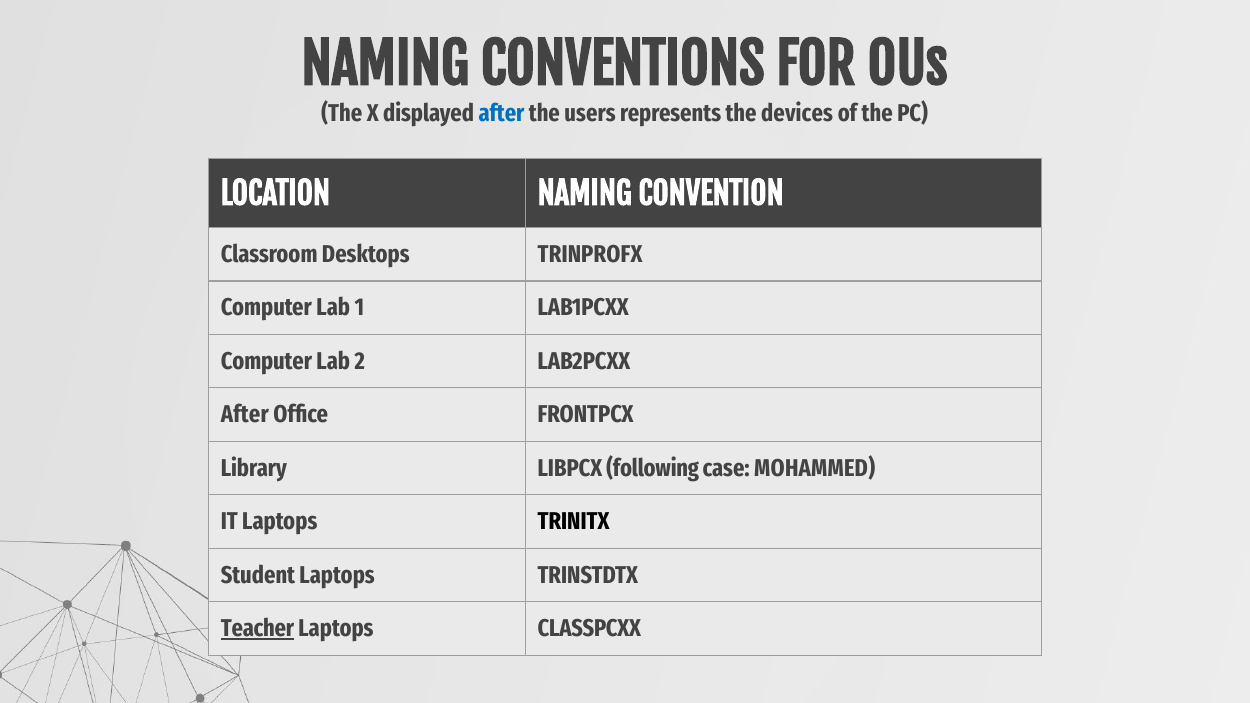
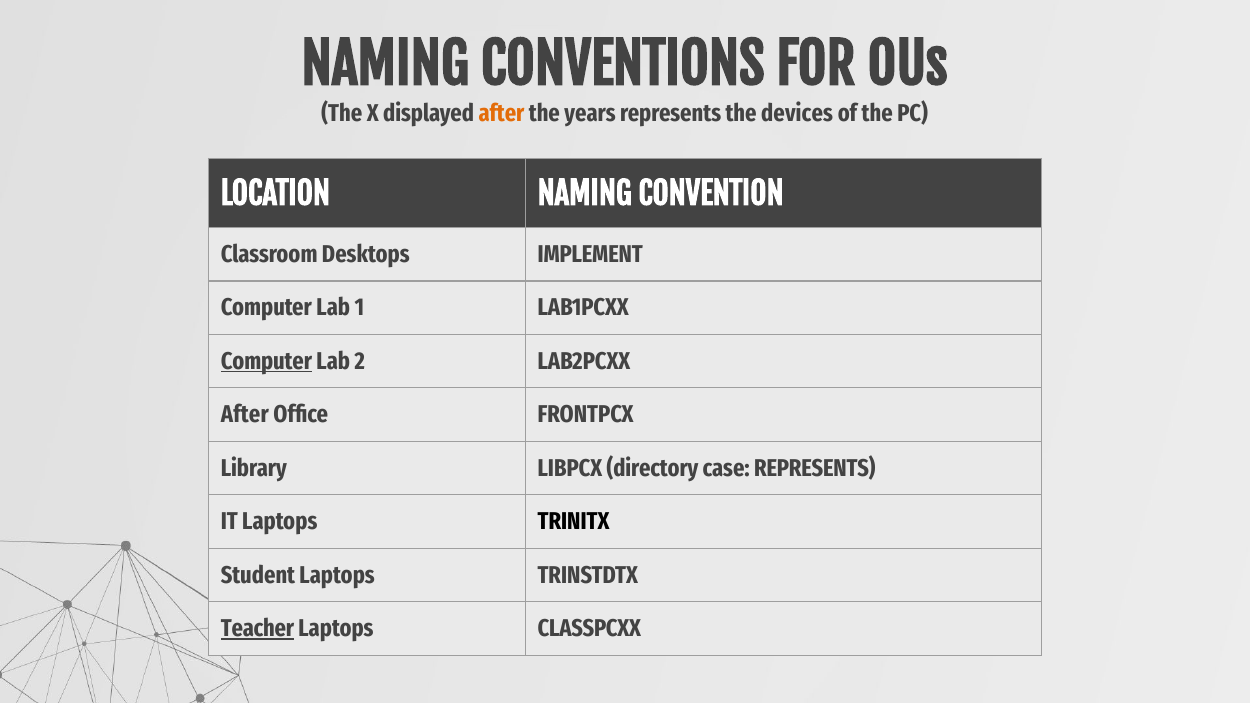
after at (501, 113) colour: blue -> orange
users: users -> years
TRINPROFX: TRINPROFX -> IMPLEMENT
Computer at (266, 361) underline: none -> present
following: following -> directory
case MOHAMMED: MOHAMMED -> REPRESENTS
